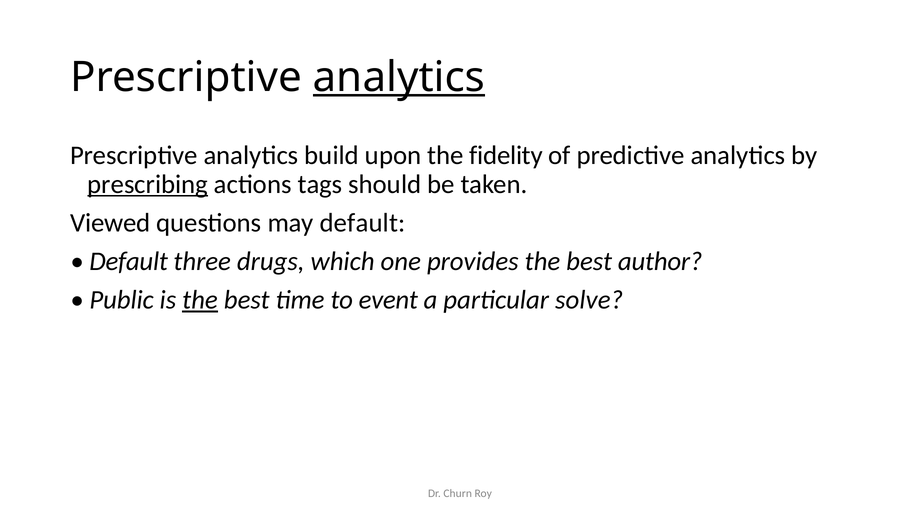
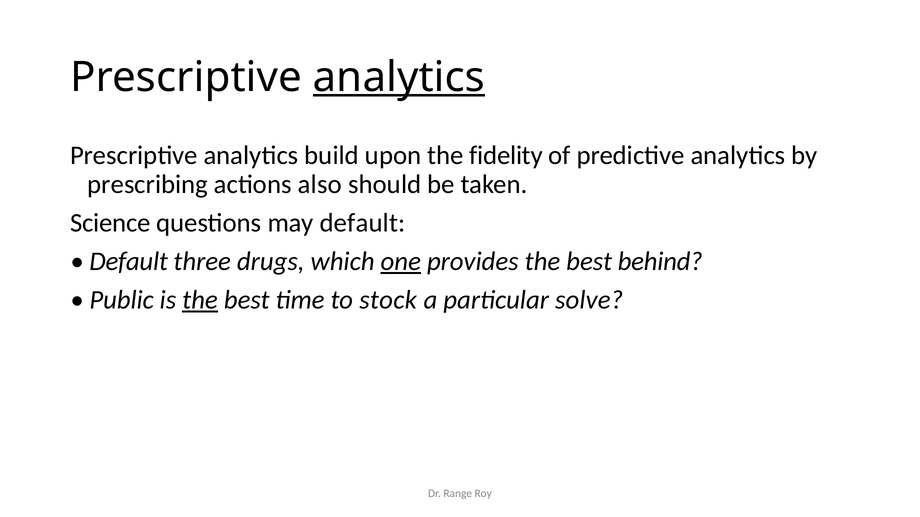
prescribing underline: present -> none
tags: tags -> also
Viewed: Viewed -> Science
one underline: none -> present
author: author -> behind
event: event -> stock
Churn: Churn -> Range
